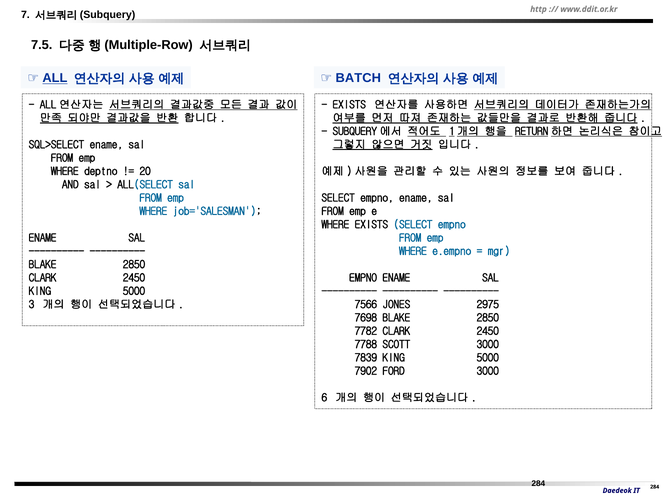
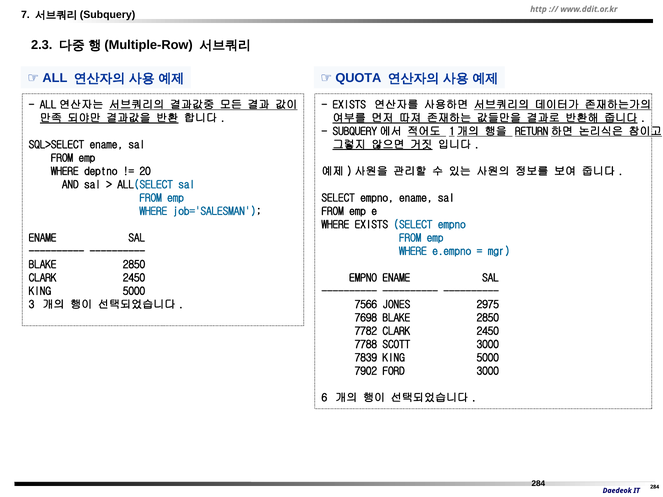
7.5: 7.5 -> 2.3
ALL underline: present -> none
BATCH: BATCH -> QUOTA
